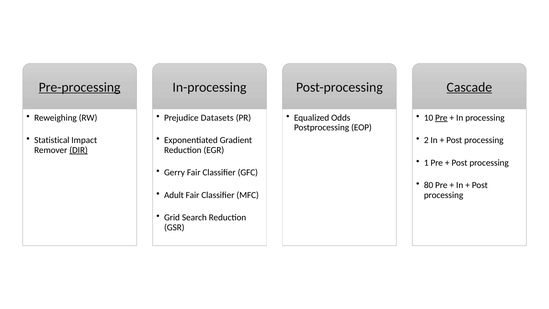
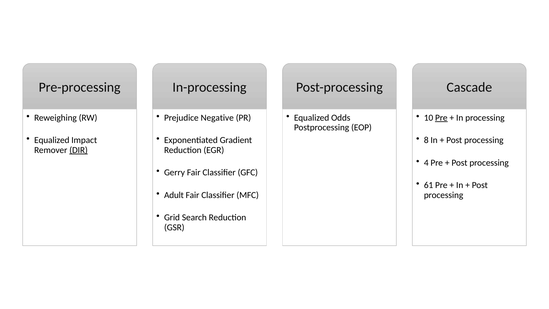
Pre-processing underline: present -> none
Cascade underline: present -> none
Datasets: Datasets -> Negative
Statistical at (52, 140): Statistical -> Equalized
2: 2 -> 8
1: 1 -> 4
80: 80 -> 61
